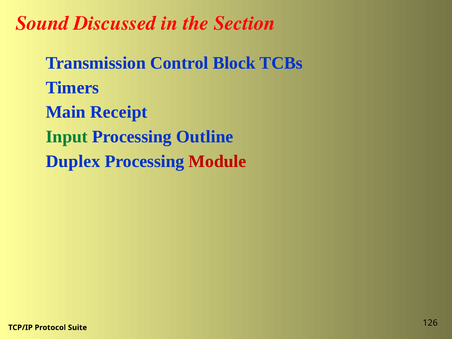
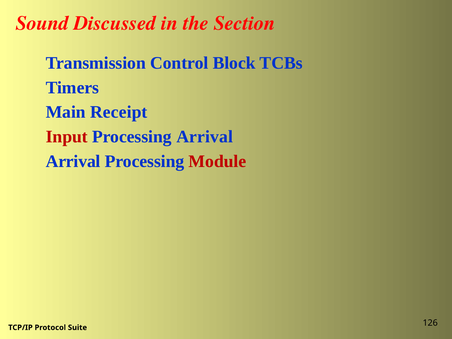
Input colour: green -> red
Processing Outline: Outline -> Arrival
Duplex at (73, 161): Duplex -> Arrival
